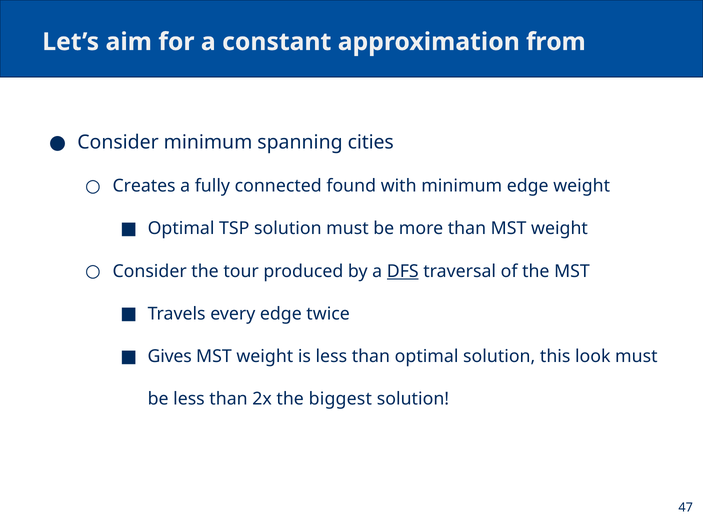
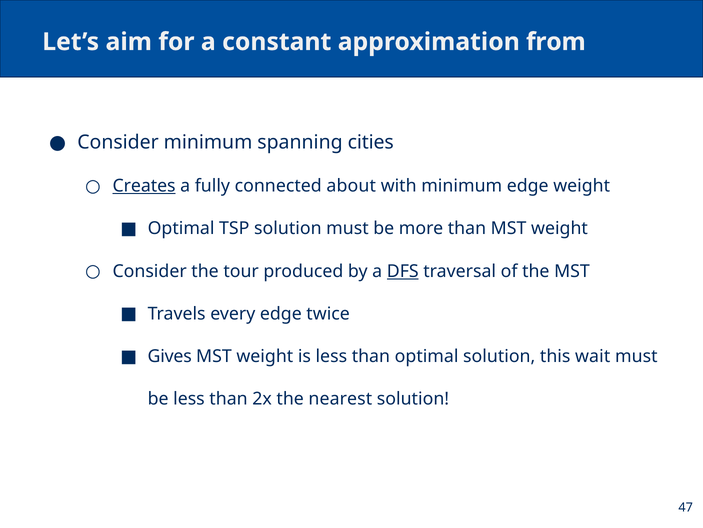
Creates underline: none -> present
found: found -> about
look: look -> wait
biggest: biggest -> nearest
